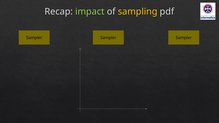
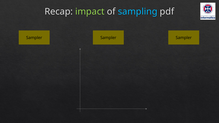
sampling colour: yellow -> light blue
